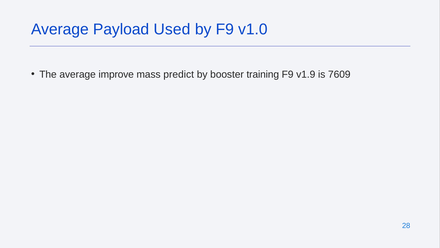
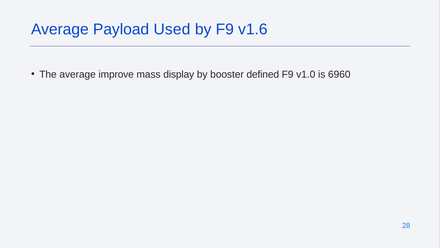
v1.0: v1.0 -> v1.6
predict: predict -> display
training: training -> defined
v1.9: v1.9 -> v1.0
7609: 7609 -> 6960
